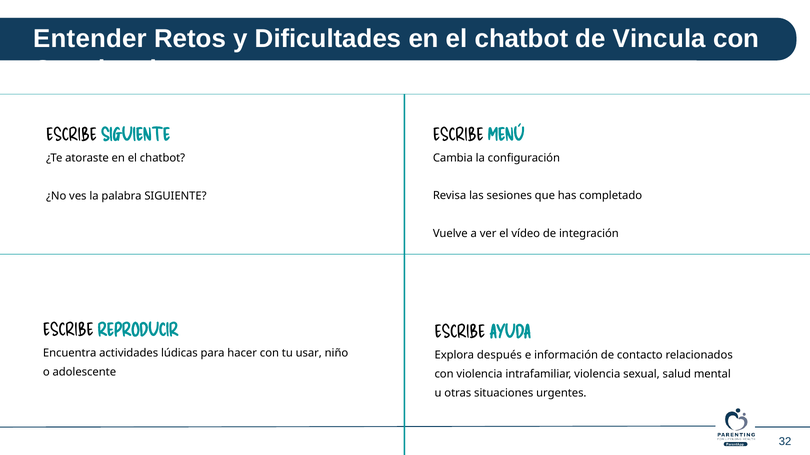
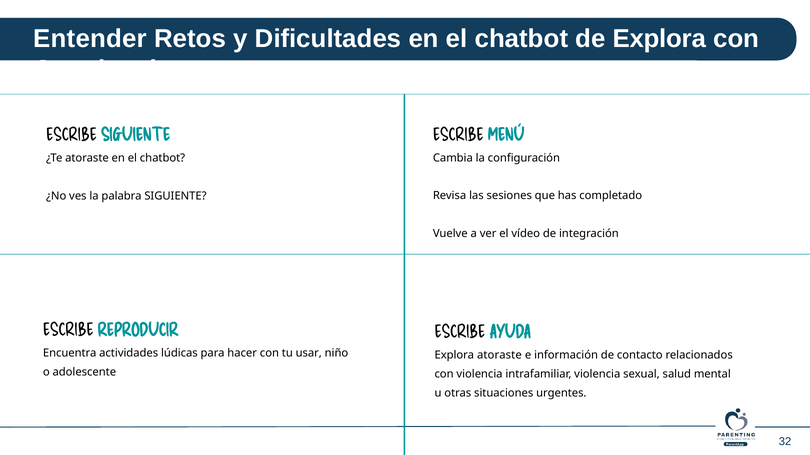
de Vincula: Vincula -> Explora
Explora después: después -> atoraste
